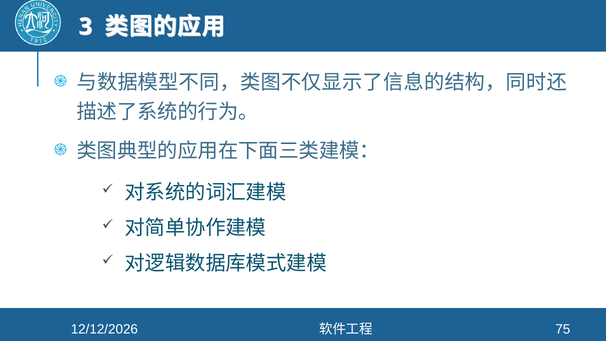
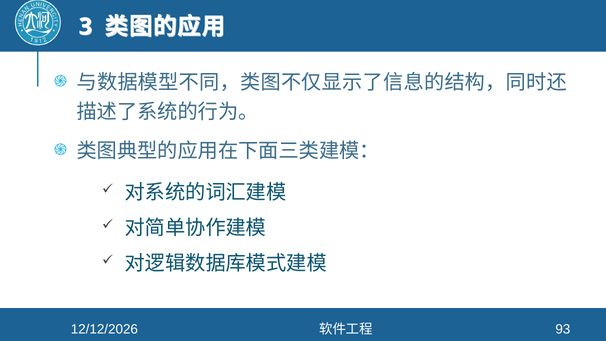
75: 75 -> 93
